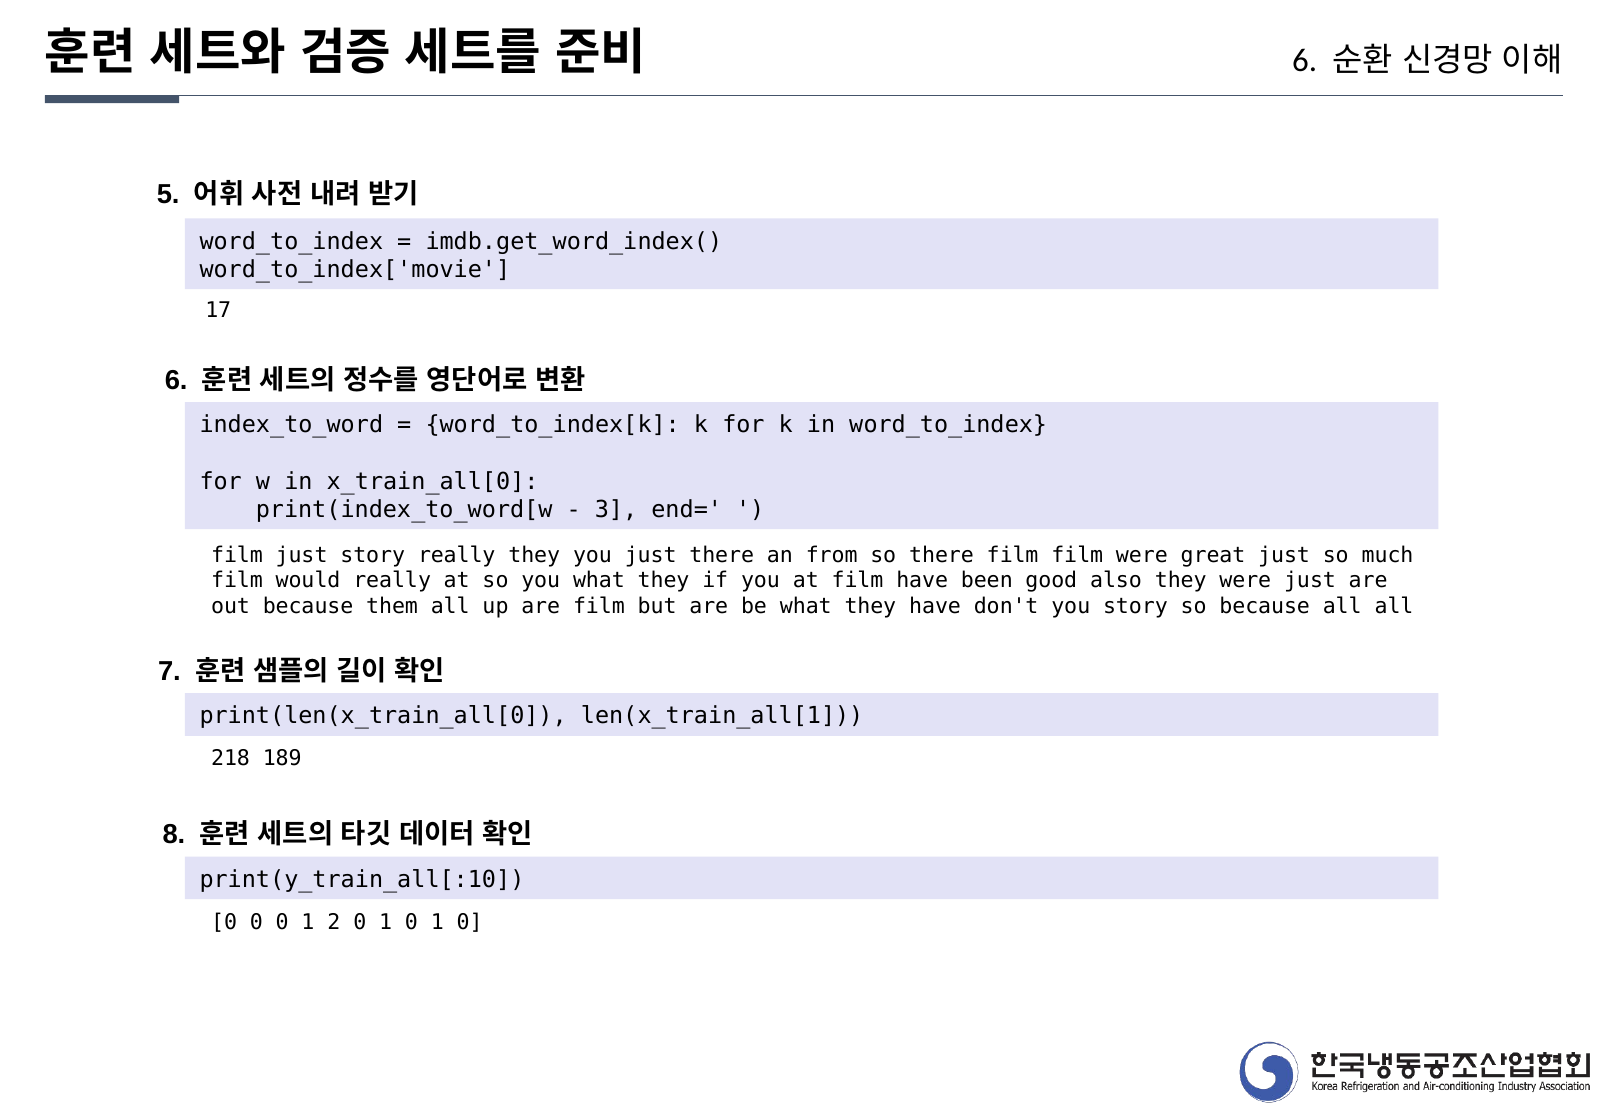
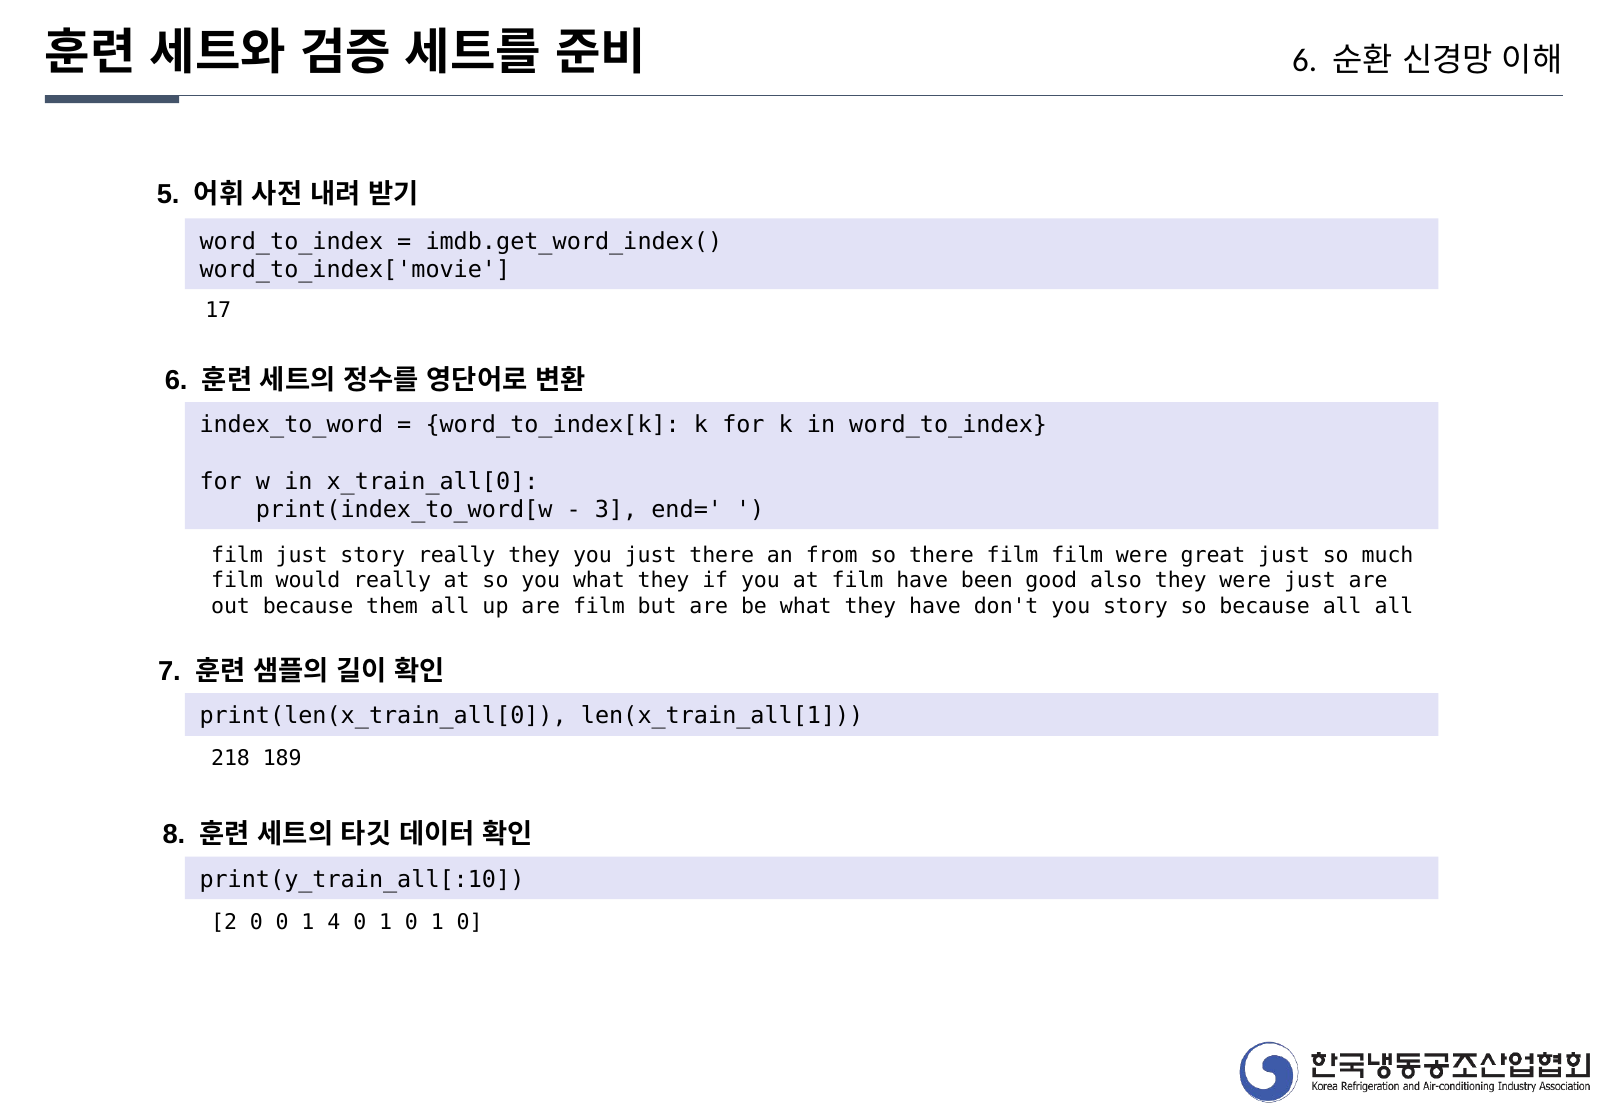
0 at (224, 922): 0 -> 2
2: 2 -> 4
